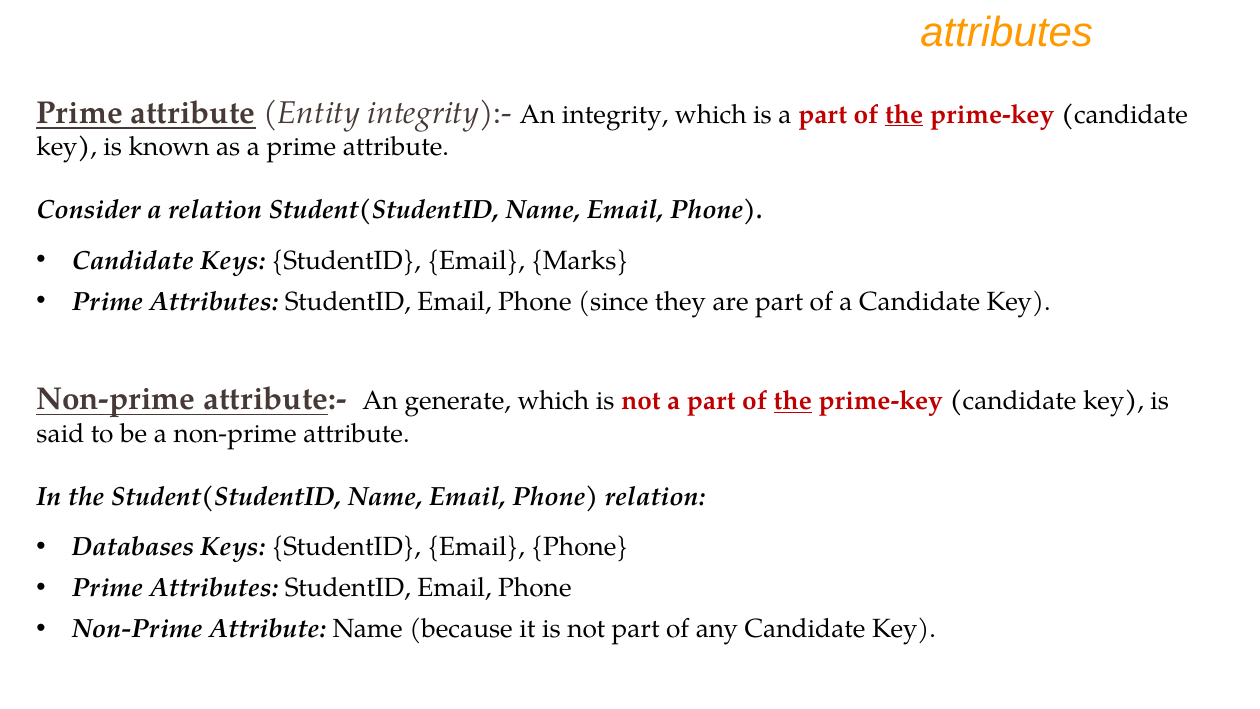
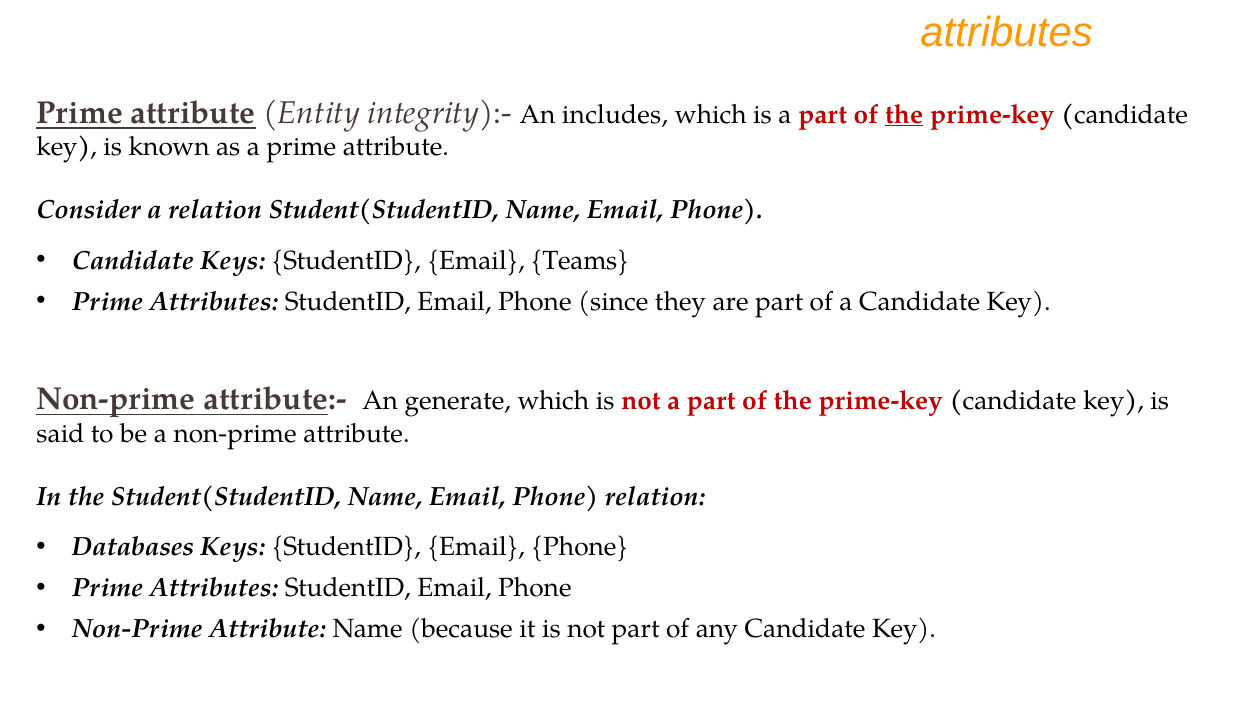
integrity: integrity -> includes
Marks: Marks -> Teams
the at (793, 401) underline: present -> none
